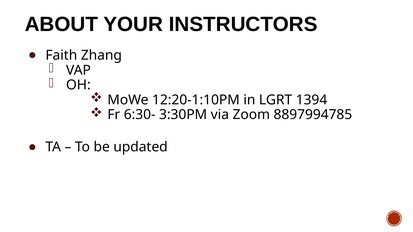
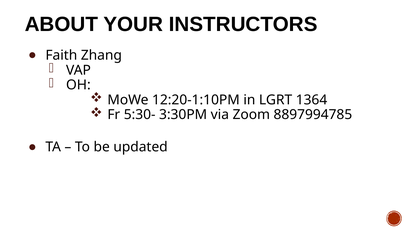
1394: 1394 -> 1364
6:30-: 6:30- -> 5:30-
